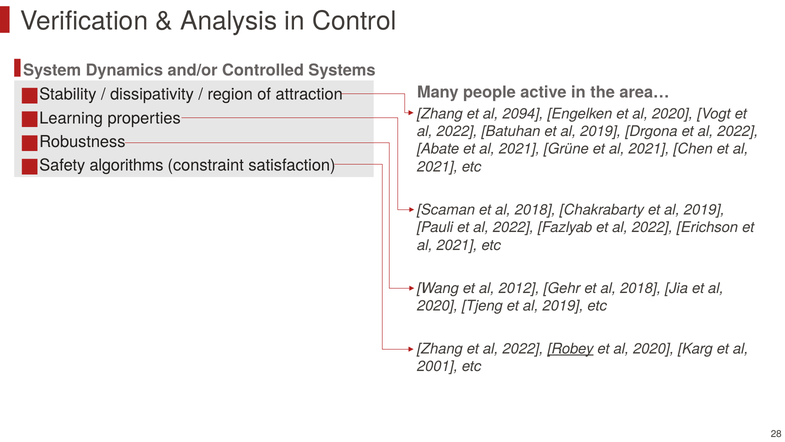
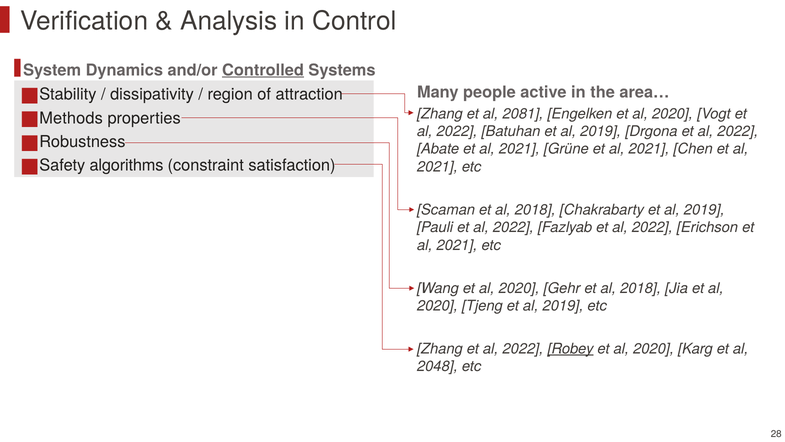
Controlled underline: none -> present
2094: 2094 -> 2081
Learning: Learning -> Methods
Wang et al 2012: 2012 -> 2020
2001: 2001 -> 2048
